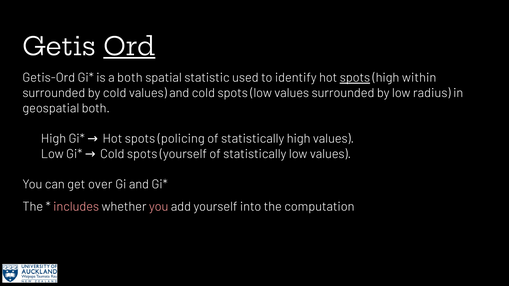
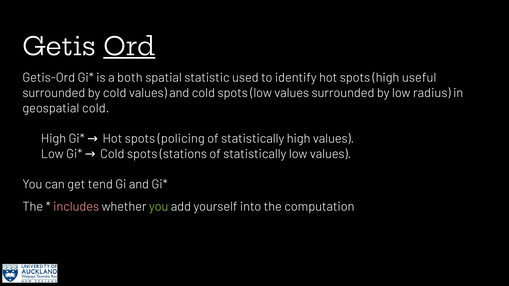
spots at (355, 78) underline: present -> none
within: within -> useful
geospatial both: both -> cold
spots yourself: yourself -> stations
over: over -> tend
you at (159, 207) colour: pink -> light green
